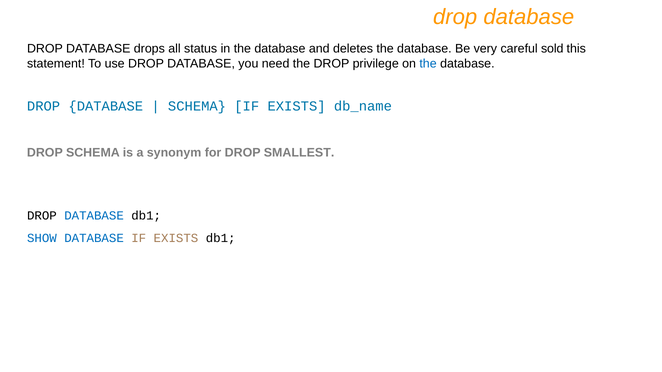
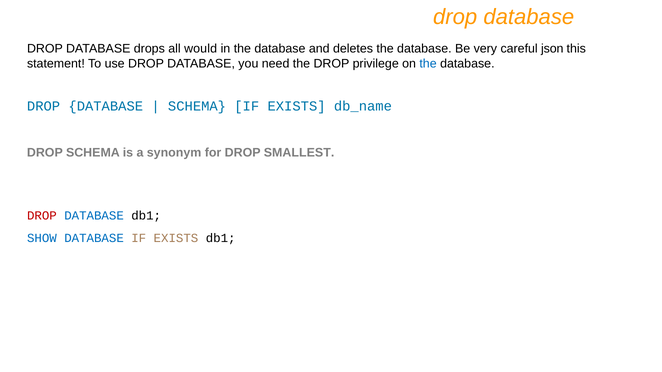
status: status -> would
sold: sold -> json
DROP at (42, 216) colour: black -> red
